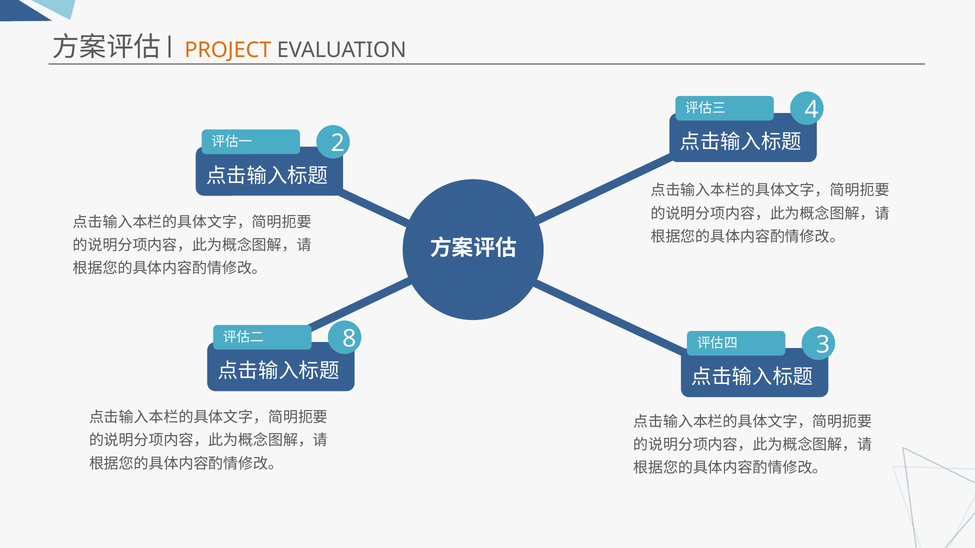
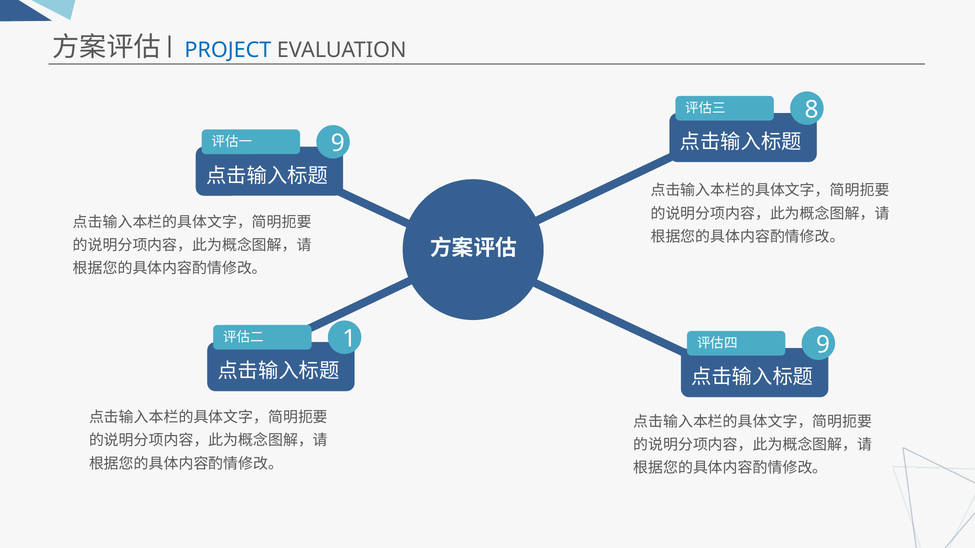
PROJECT colour: orange -> blue
4: 4 -> 8
2 at (338, 144): 2 -> 9
8: 8 -> 1
3 at (823, 345): 3 -> 9
